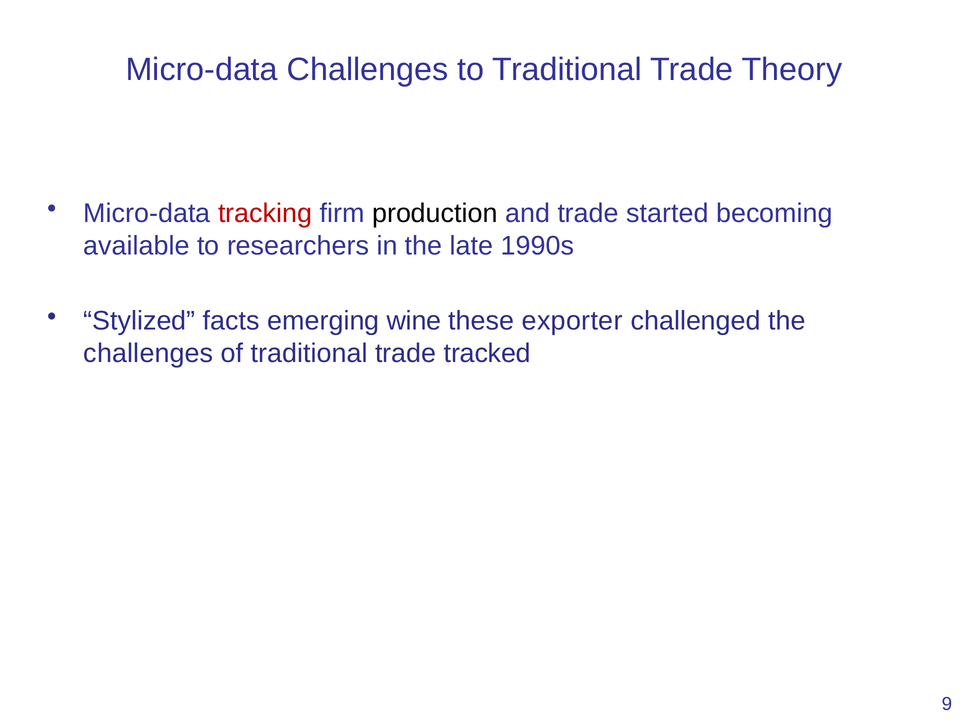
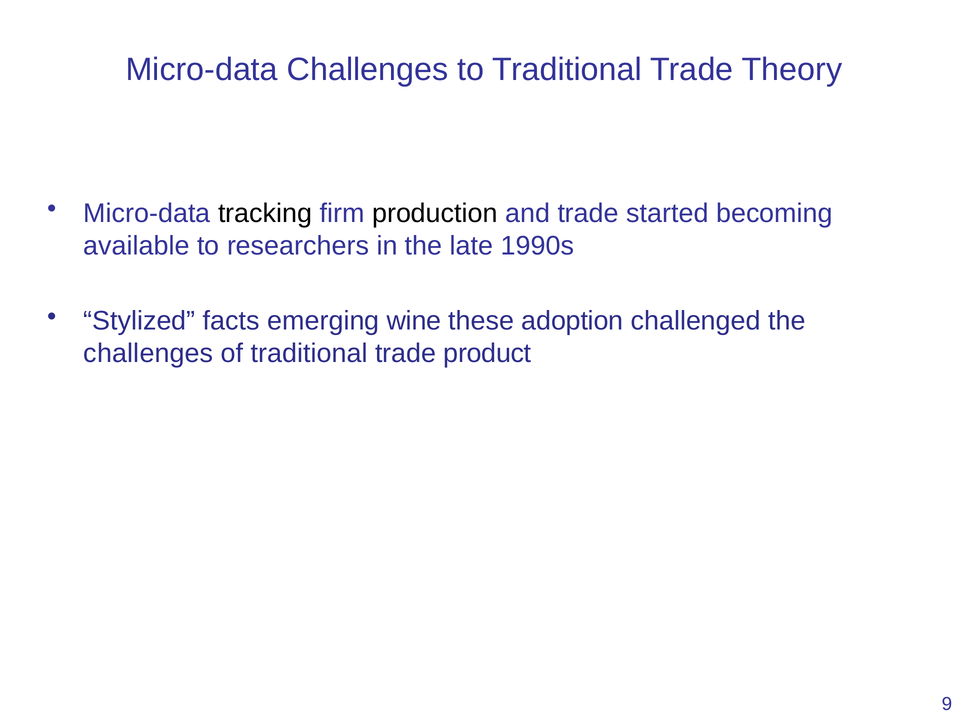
tracking colour: red -> black
exporter: exporter -> adoption
tracked: tracked -> product
